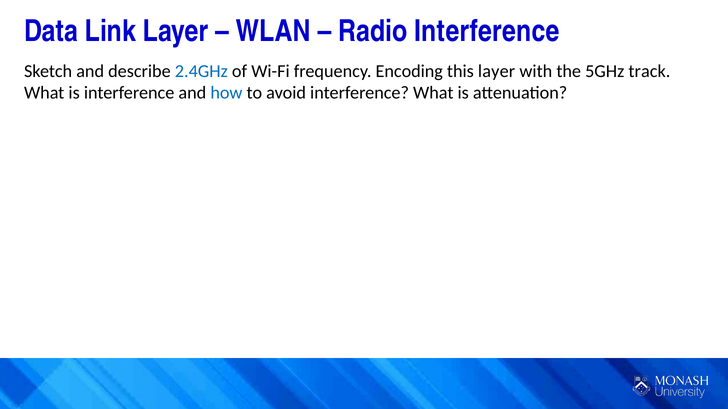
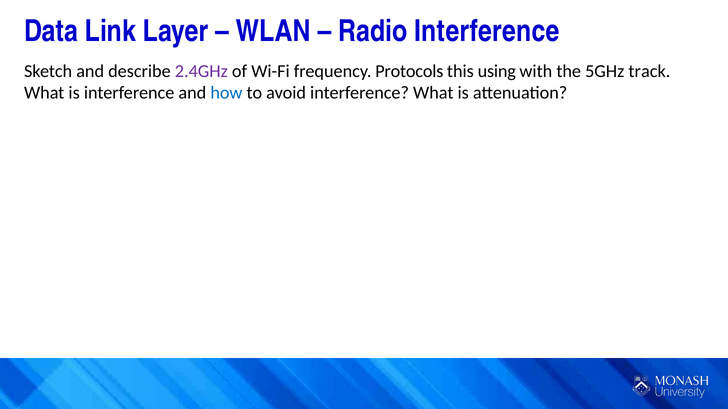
2.4GHz colour: blue -> purple
Encoding: Encoding -> Protocols
this layer: layer -> using
